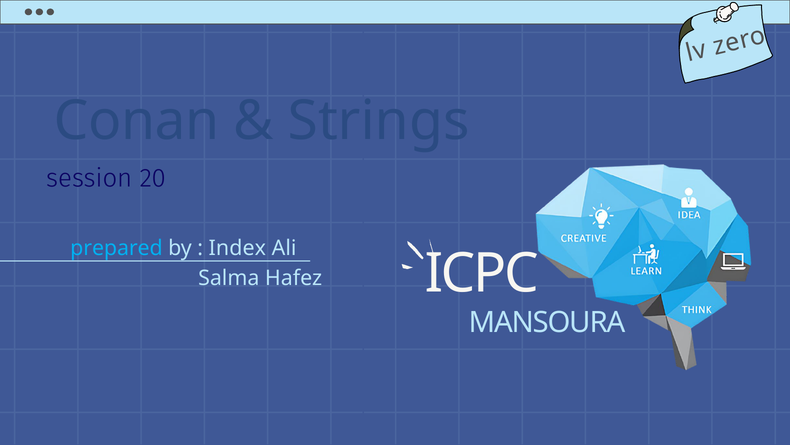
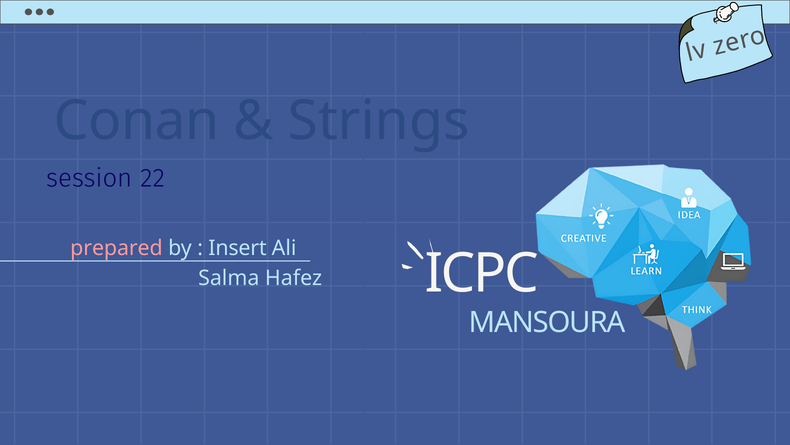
20: 20 -> 22
prepared colour: light blue -> pink
Index: Index -> Insert
